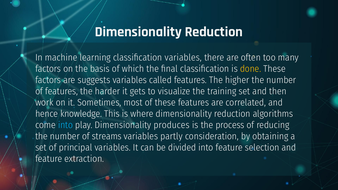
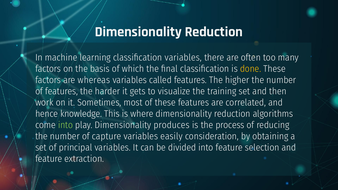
suggests: suggests -> whereas
into at (65, 125) colour: light blue -> light green
streams: streams -> capture
partly: partly -> easily
